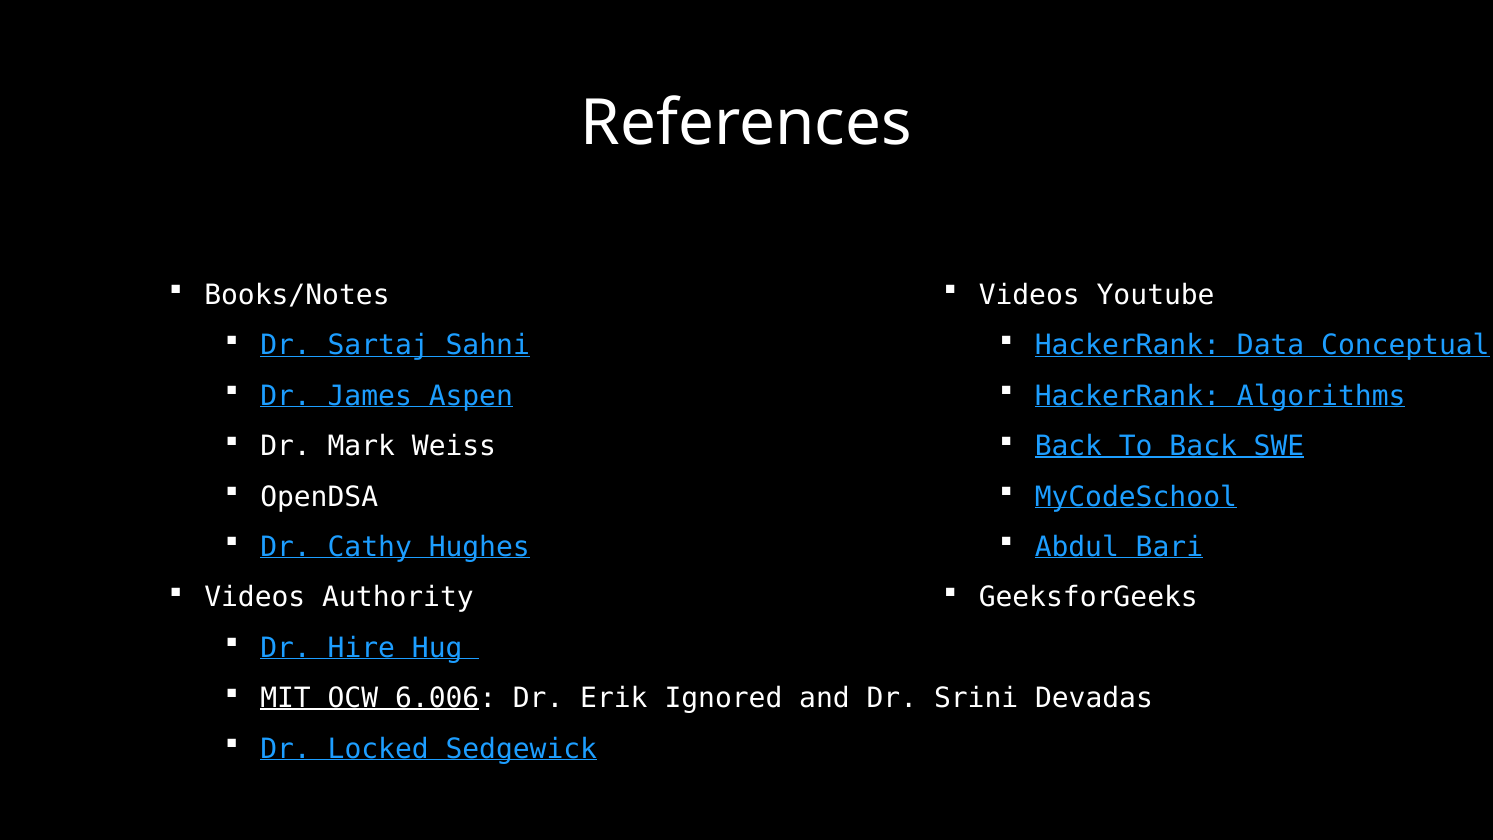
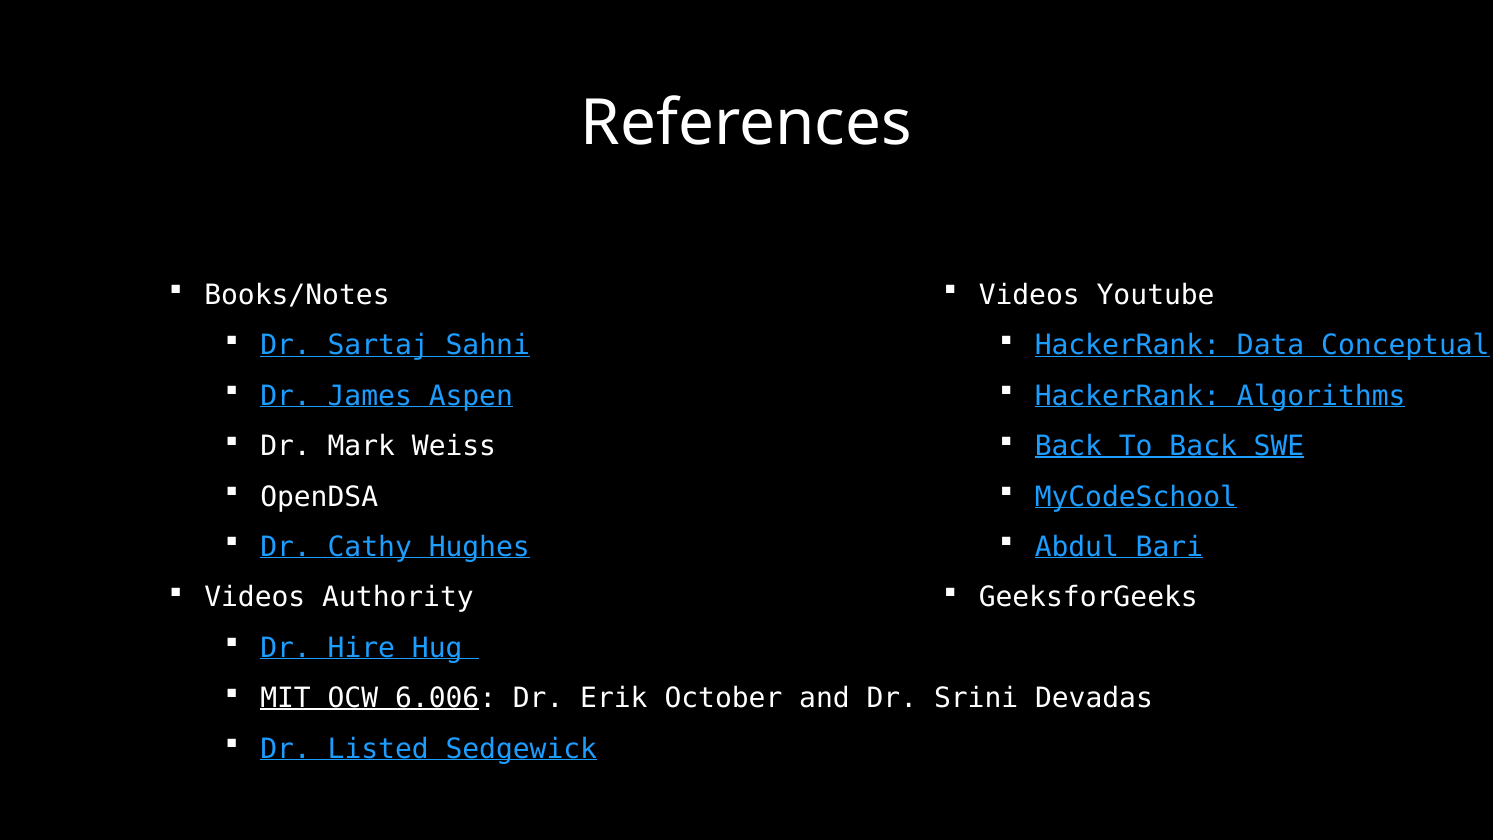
Ignored: Ignored -> October
Locked: Locked -> Listed
